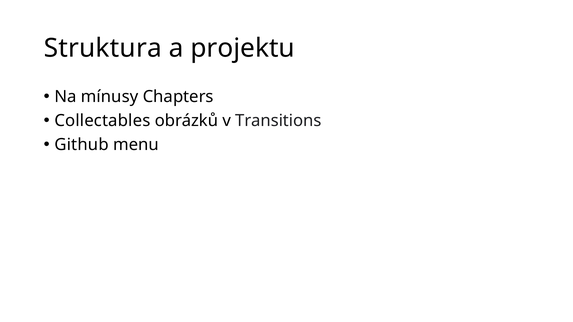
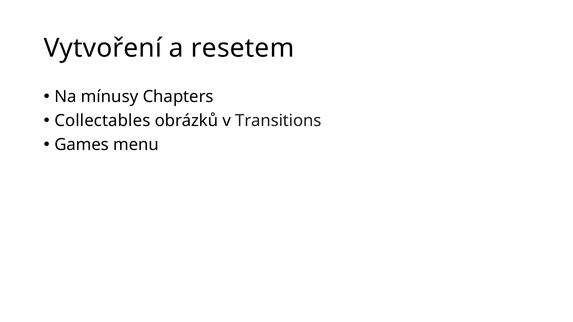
Struktura: Struktura -> Vytvoření
projektu: projektu -> resetem
Github: Github -> Games
